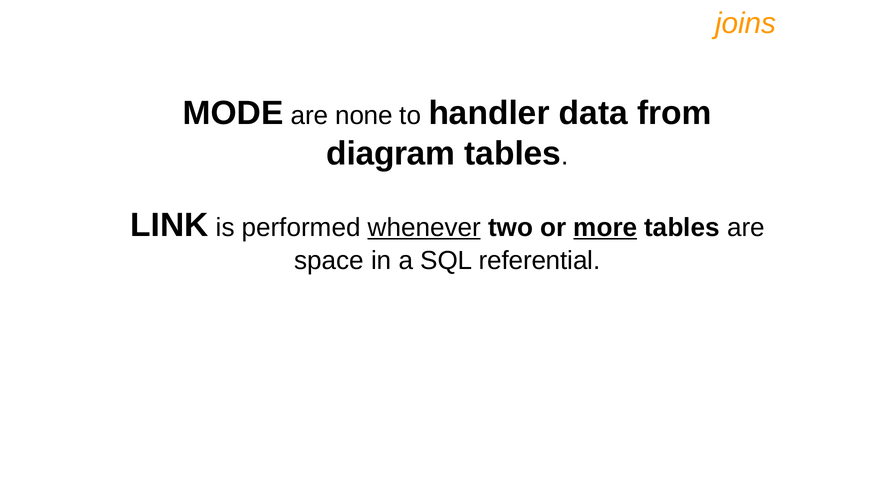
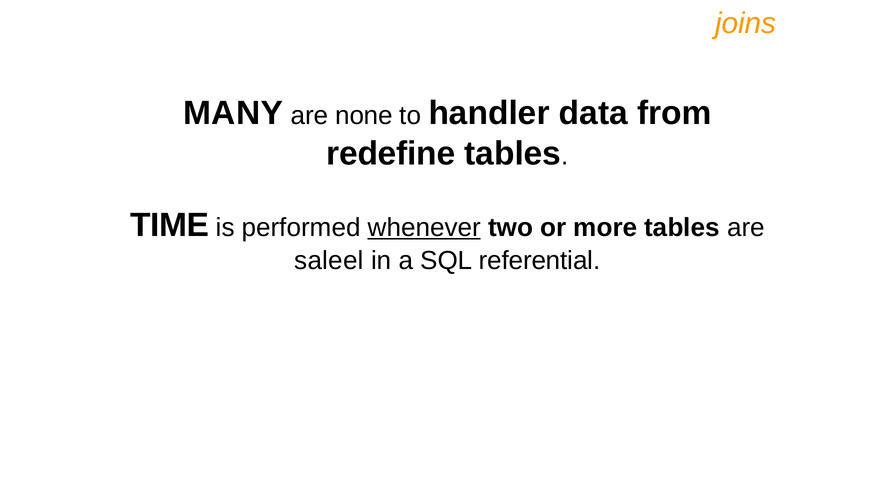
MODE: MODE -> MANY
diagram: diagram -> redefine
LINK: LINK -> TIME
more underline: present -> none
space: space -> saleel
